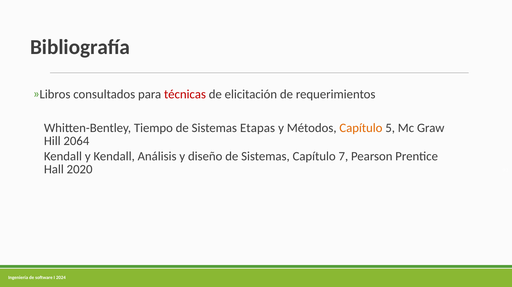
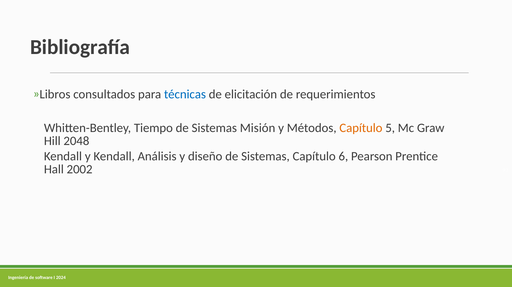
técnicas colour: red -> blue
Etapas: Etapas -> Misión
2064: 2064 -> 2048
7: 7 -> 6
2020: 2020 -> 2002
